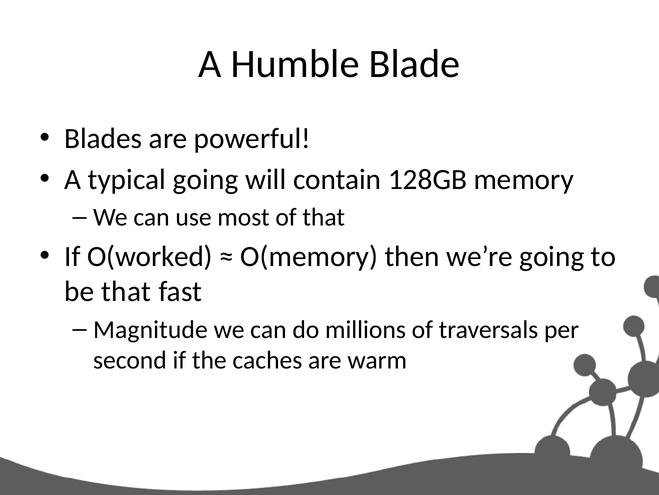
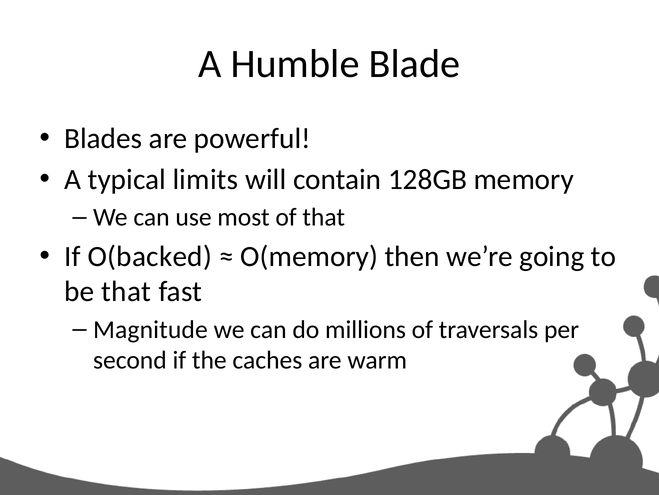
typical going: going -> limits
O(worked: O(worked -> O(backed
